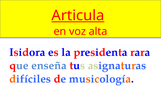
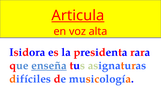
enseña underline: none -> present
